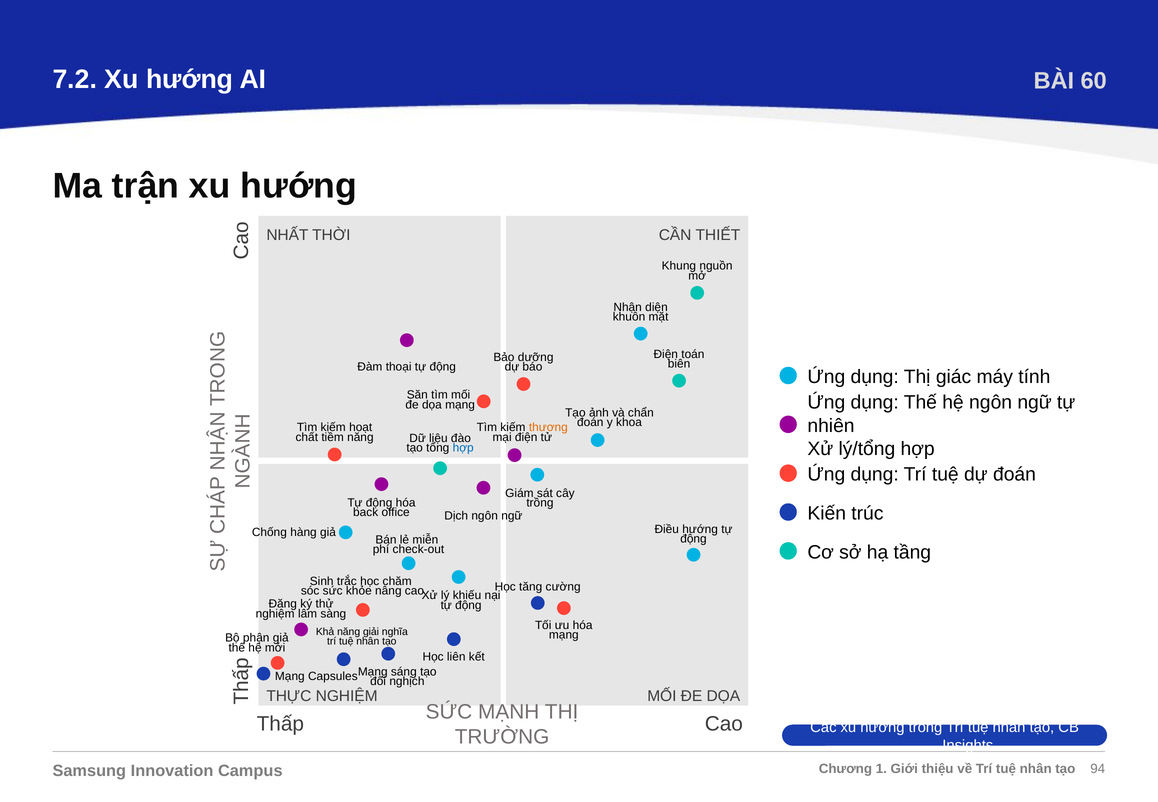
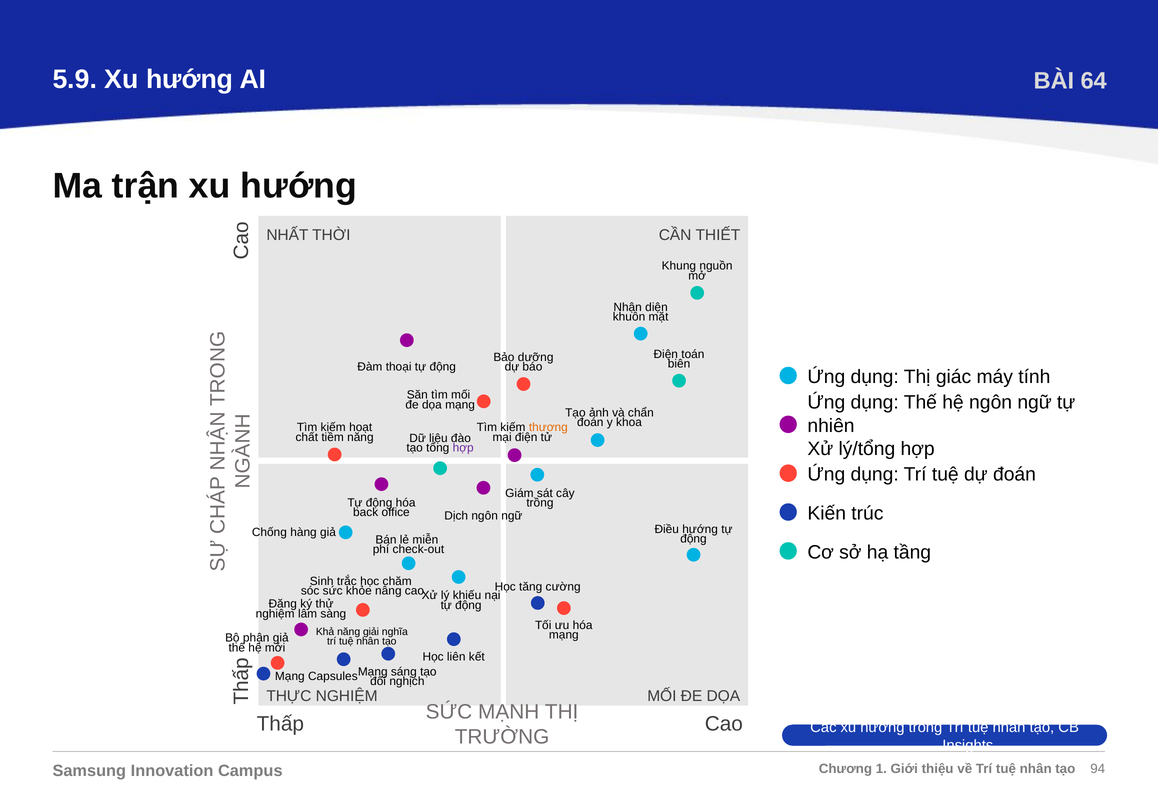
7.2: 7.2 -> 5.9
60: 60 -> 64
hợp at (463, 448) colour: blue -> purple
